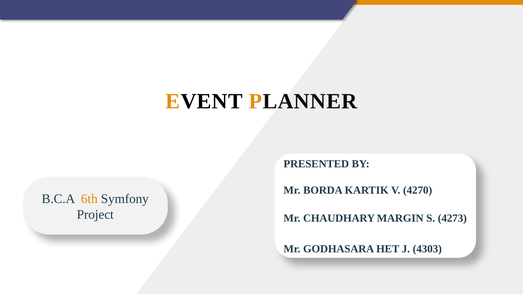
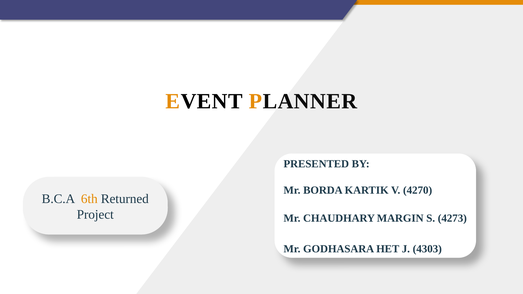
Symfony: Symfony -> Returned
